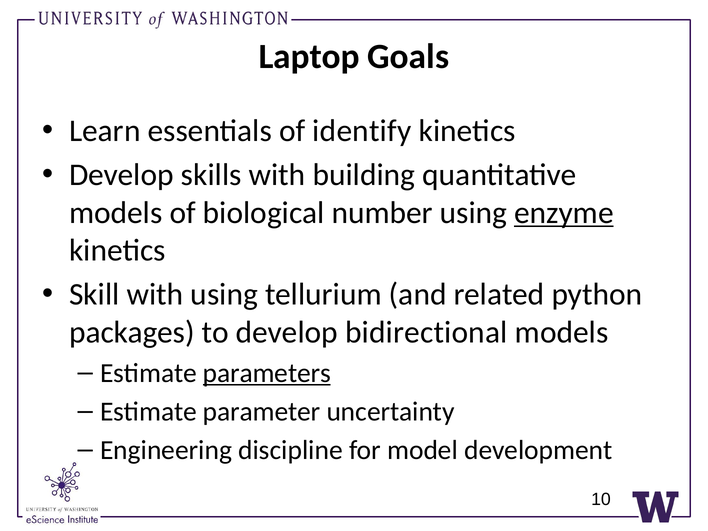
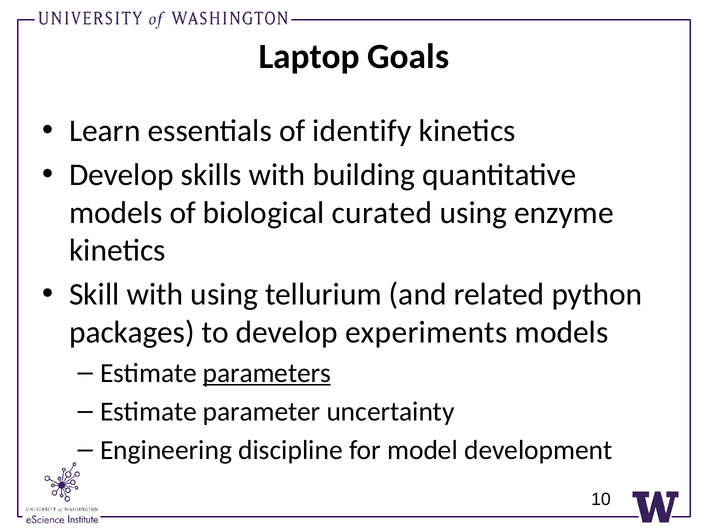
number: number -> curated
enzyme underline: present -> none
bidirectional: bidirectional -> experiments
